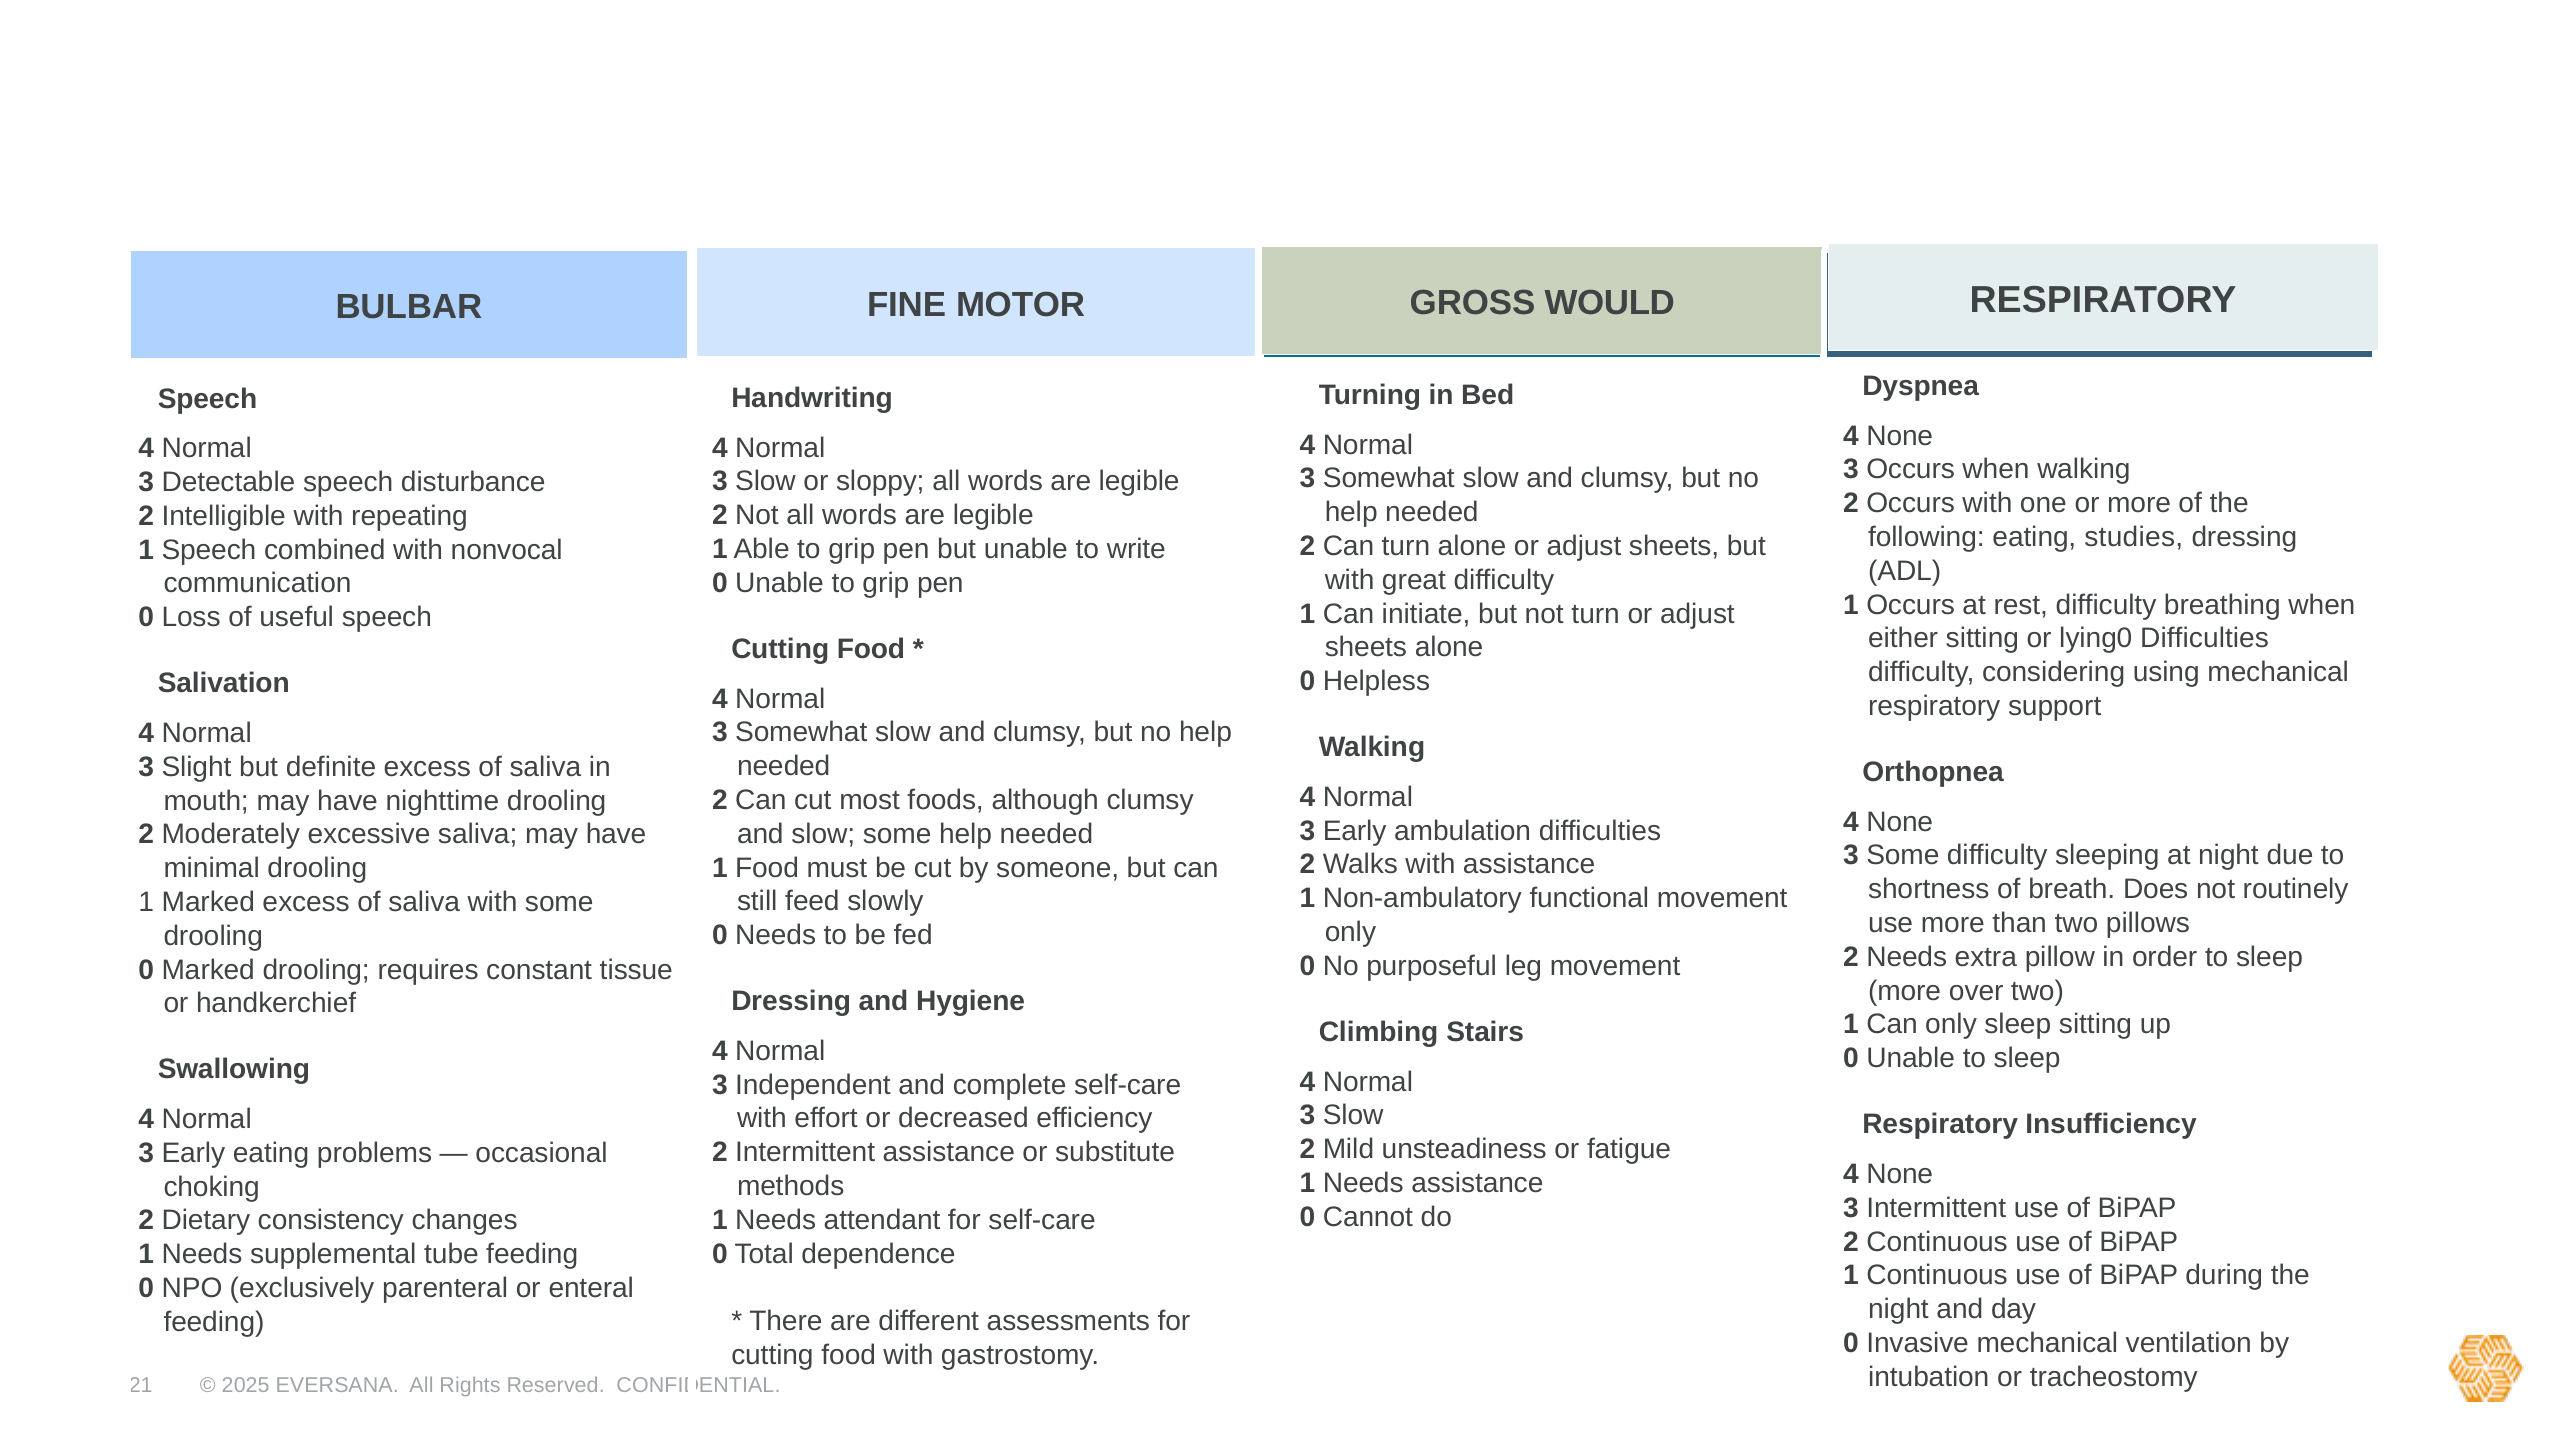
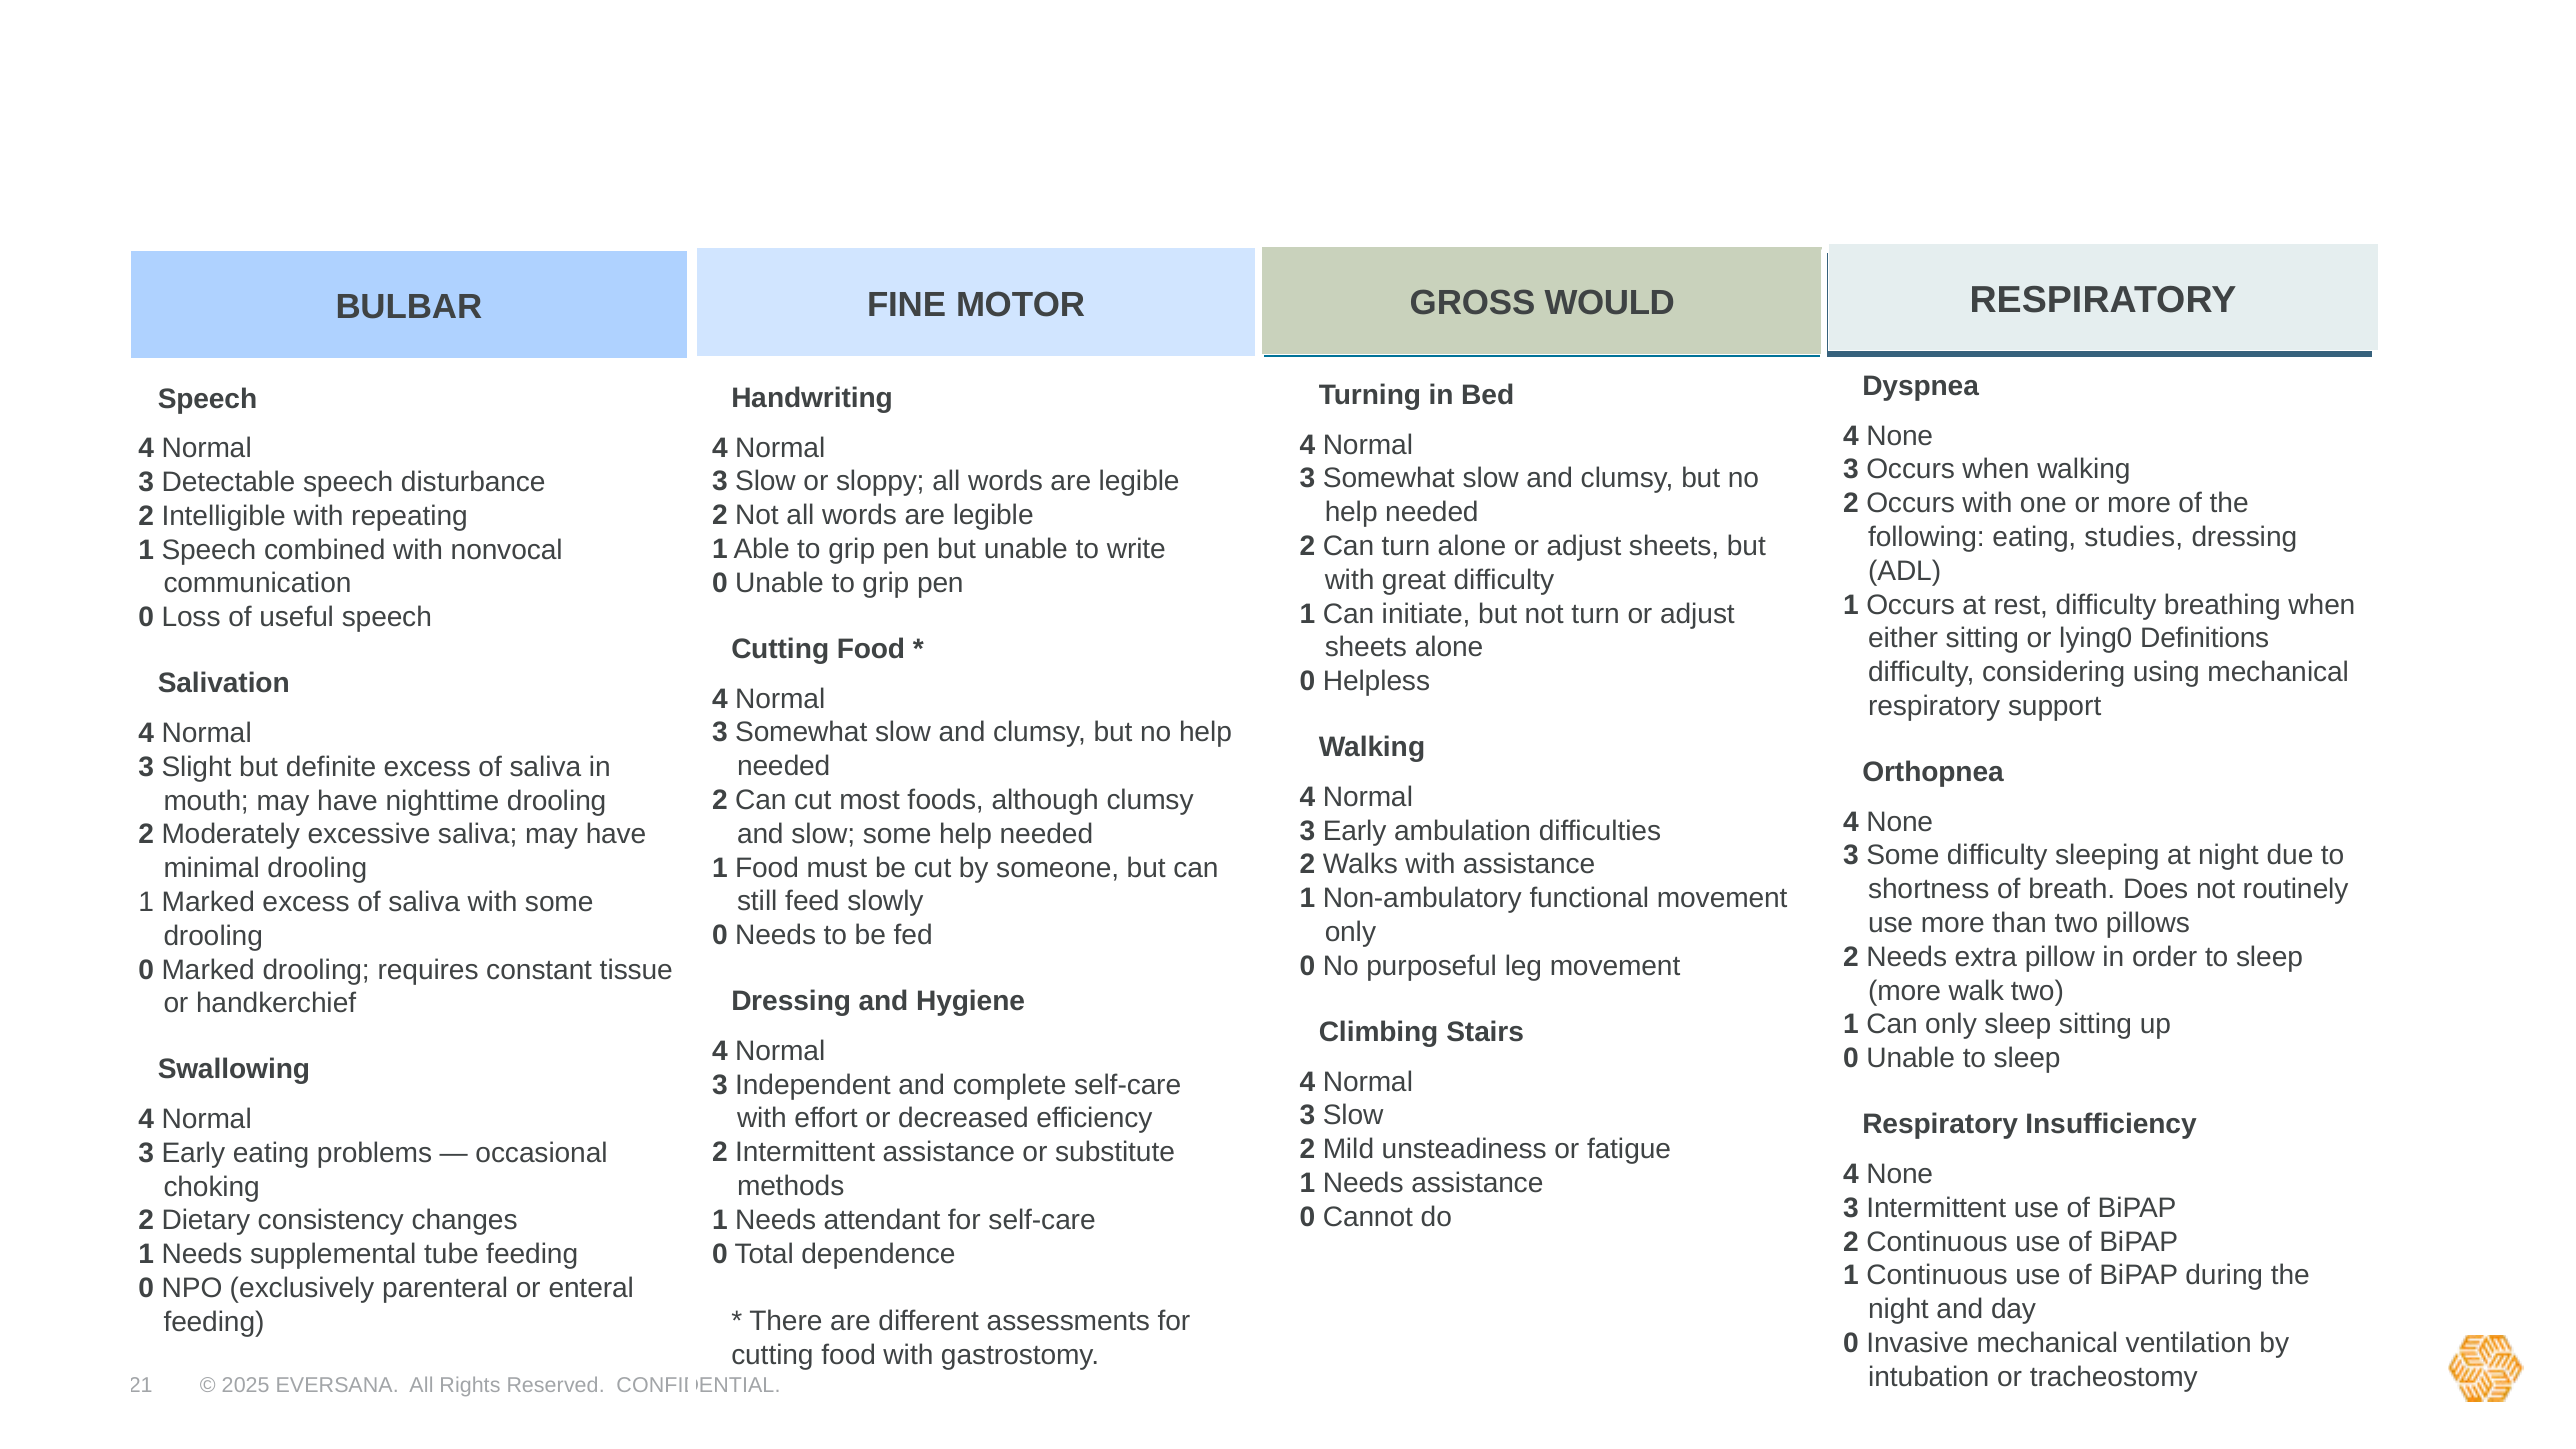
lying0 Difficulties: Difficulties -> Definitions
over: over -> walk
